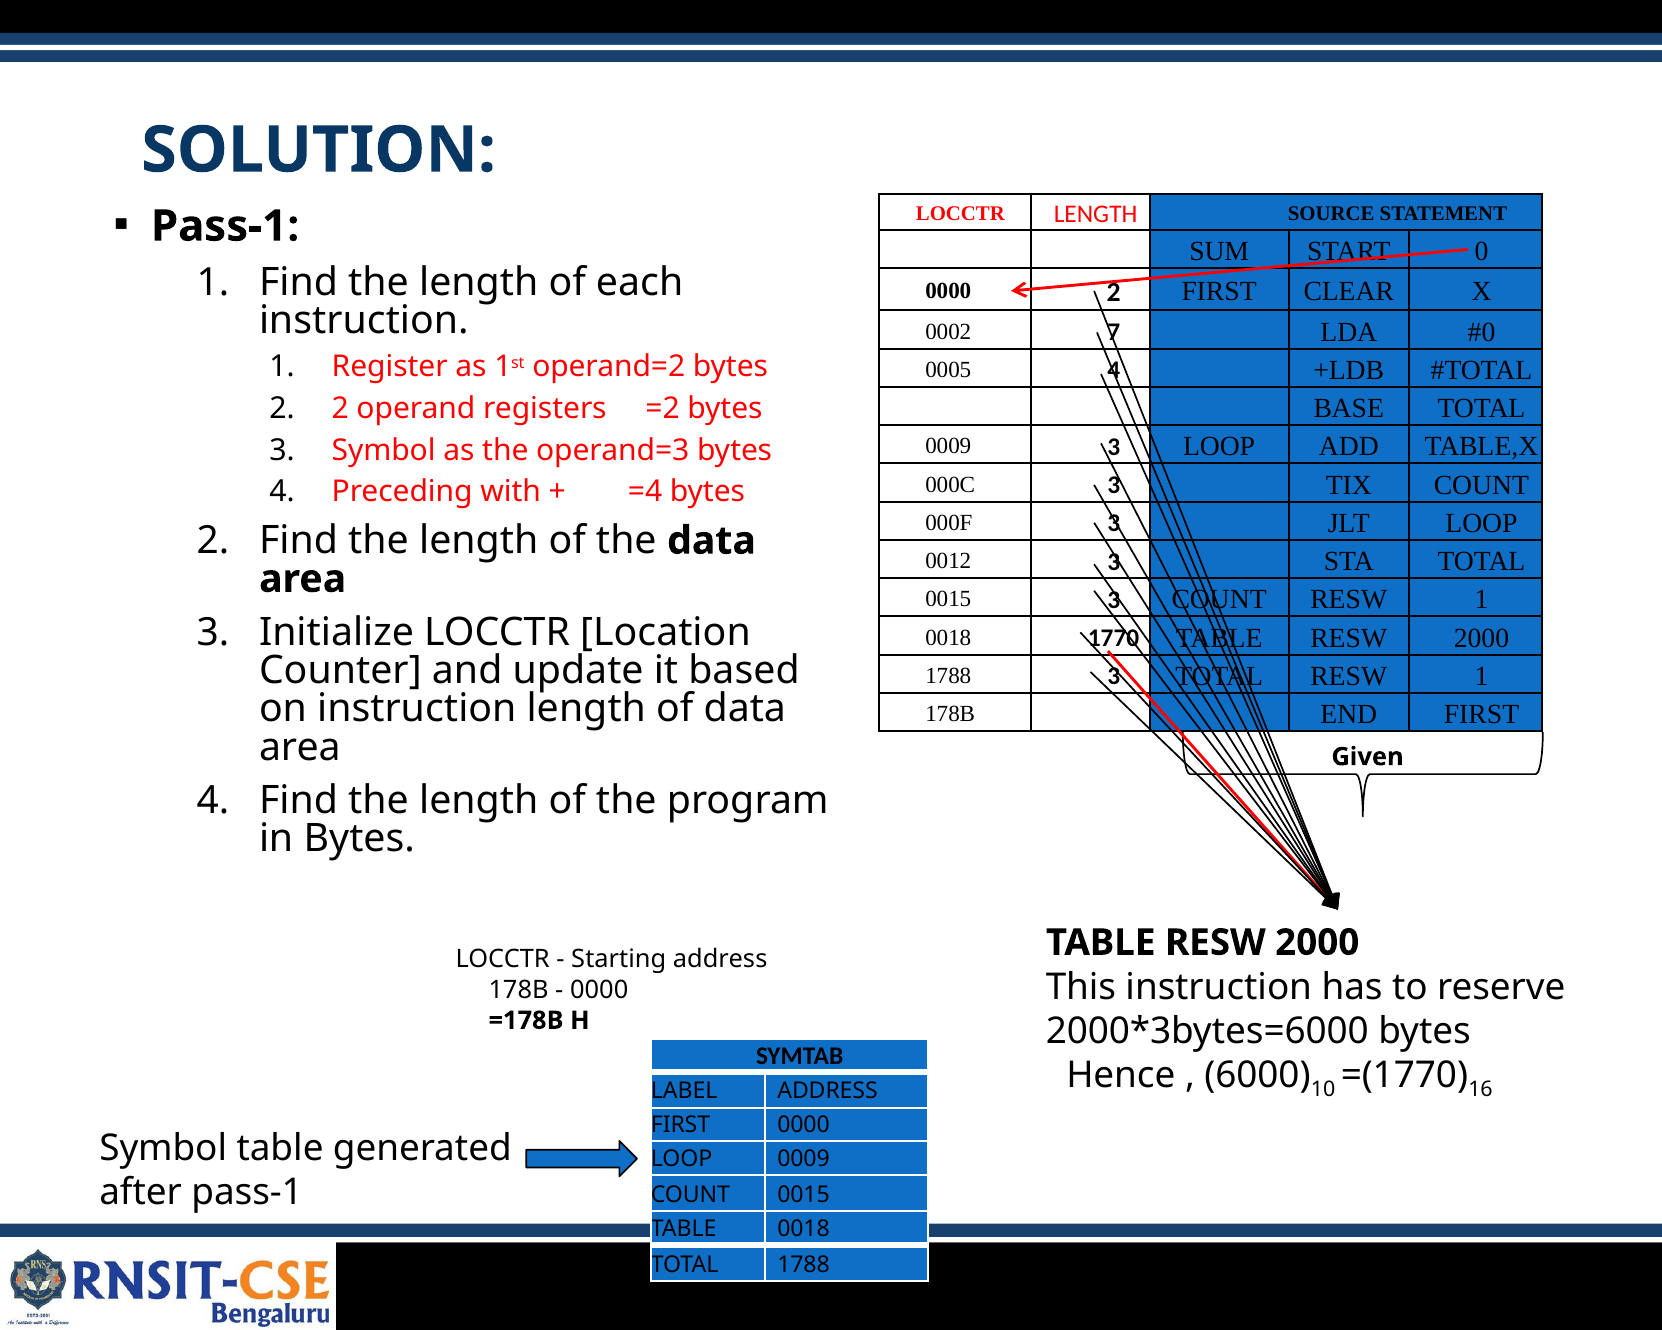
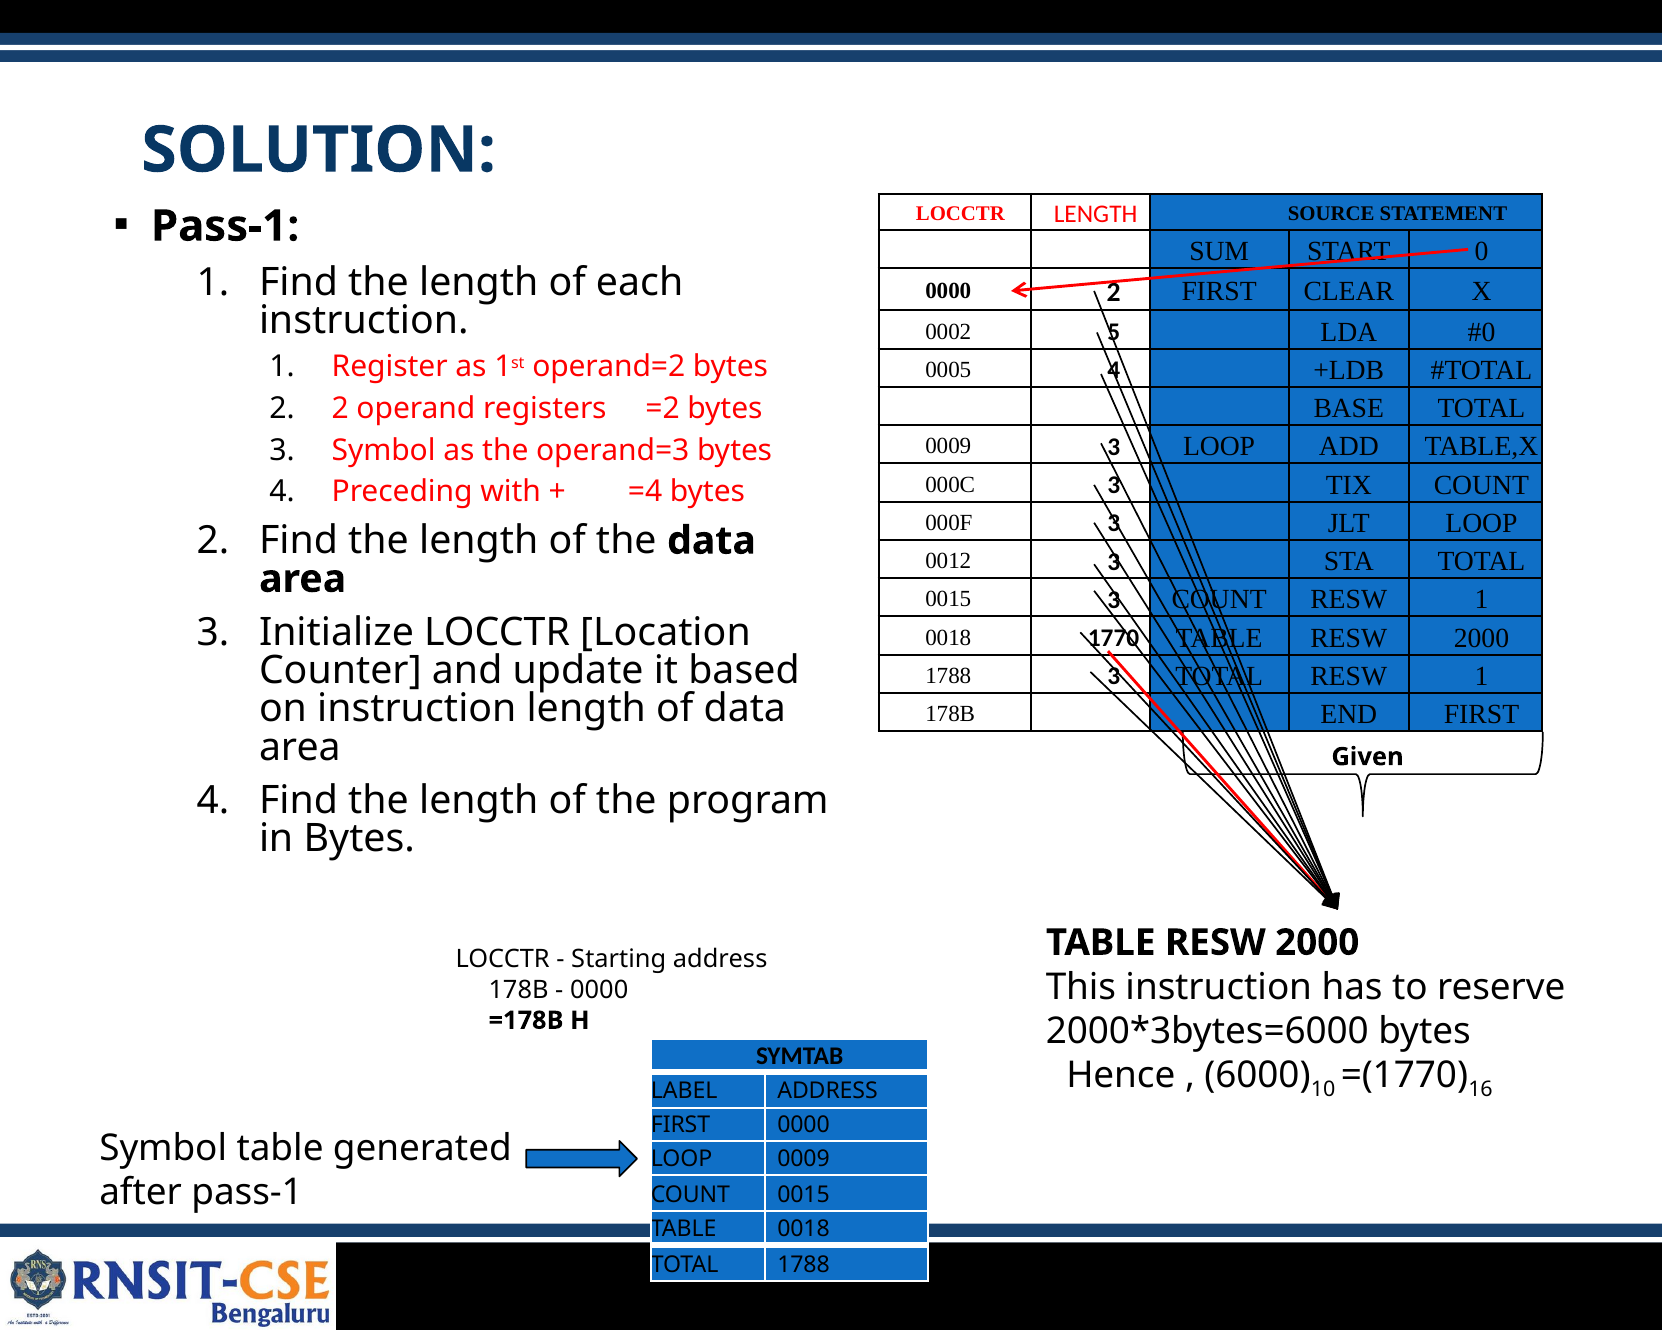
7: 7 -> 5
